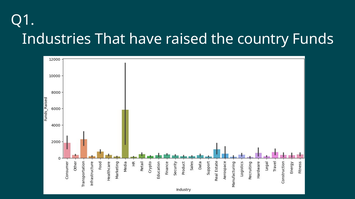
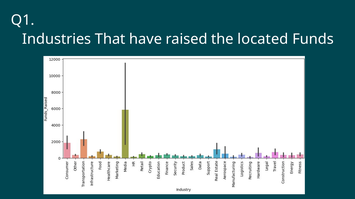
country: country -> located
